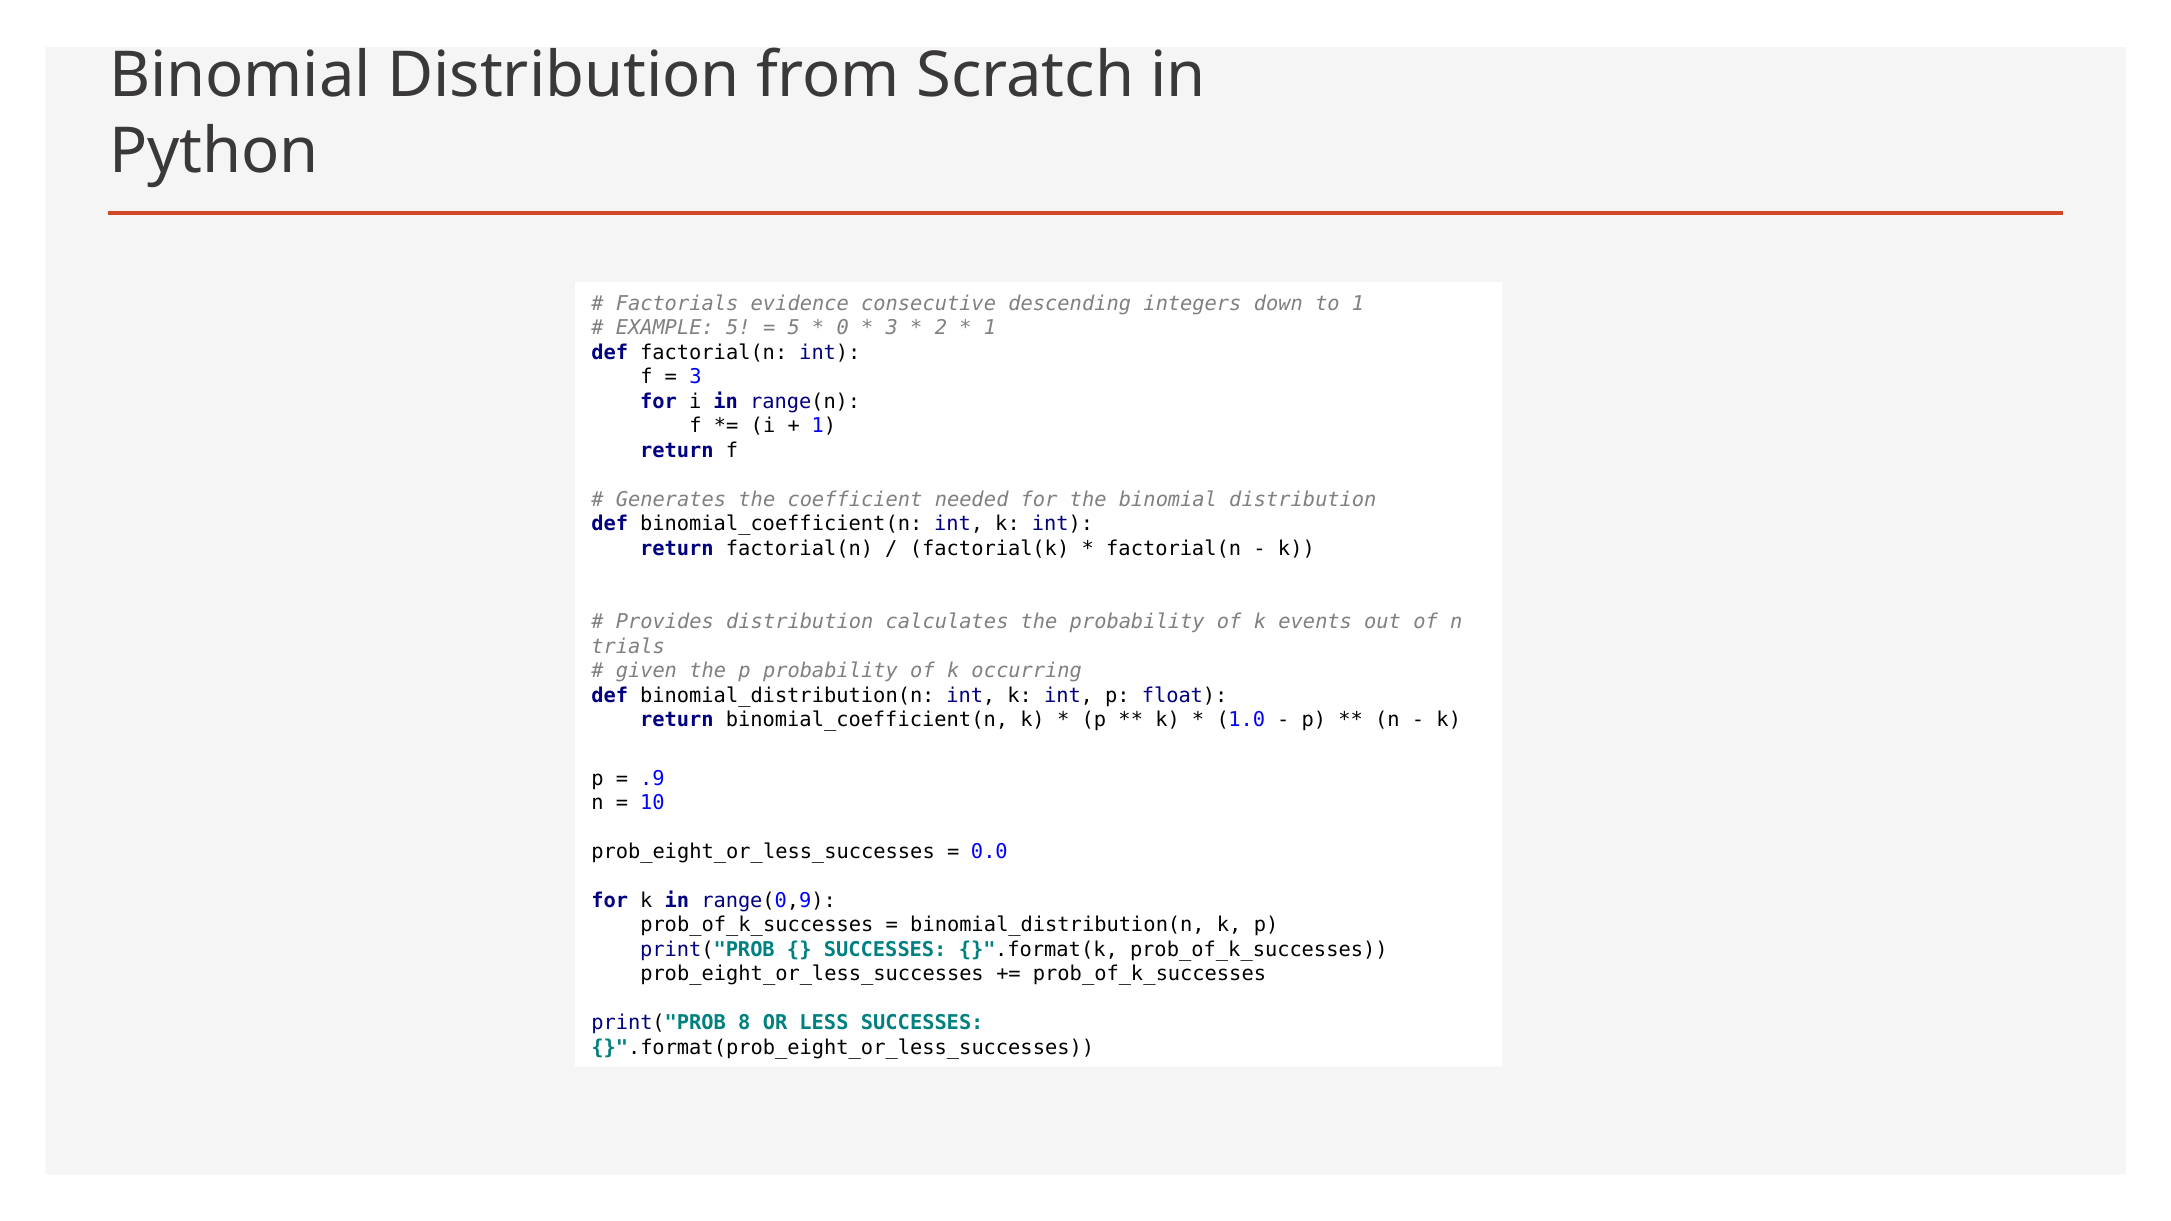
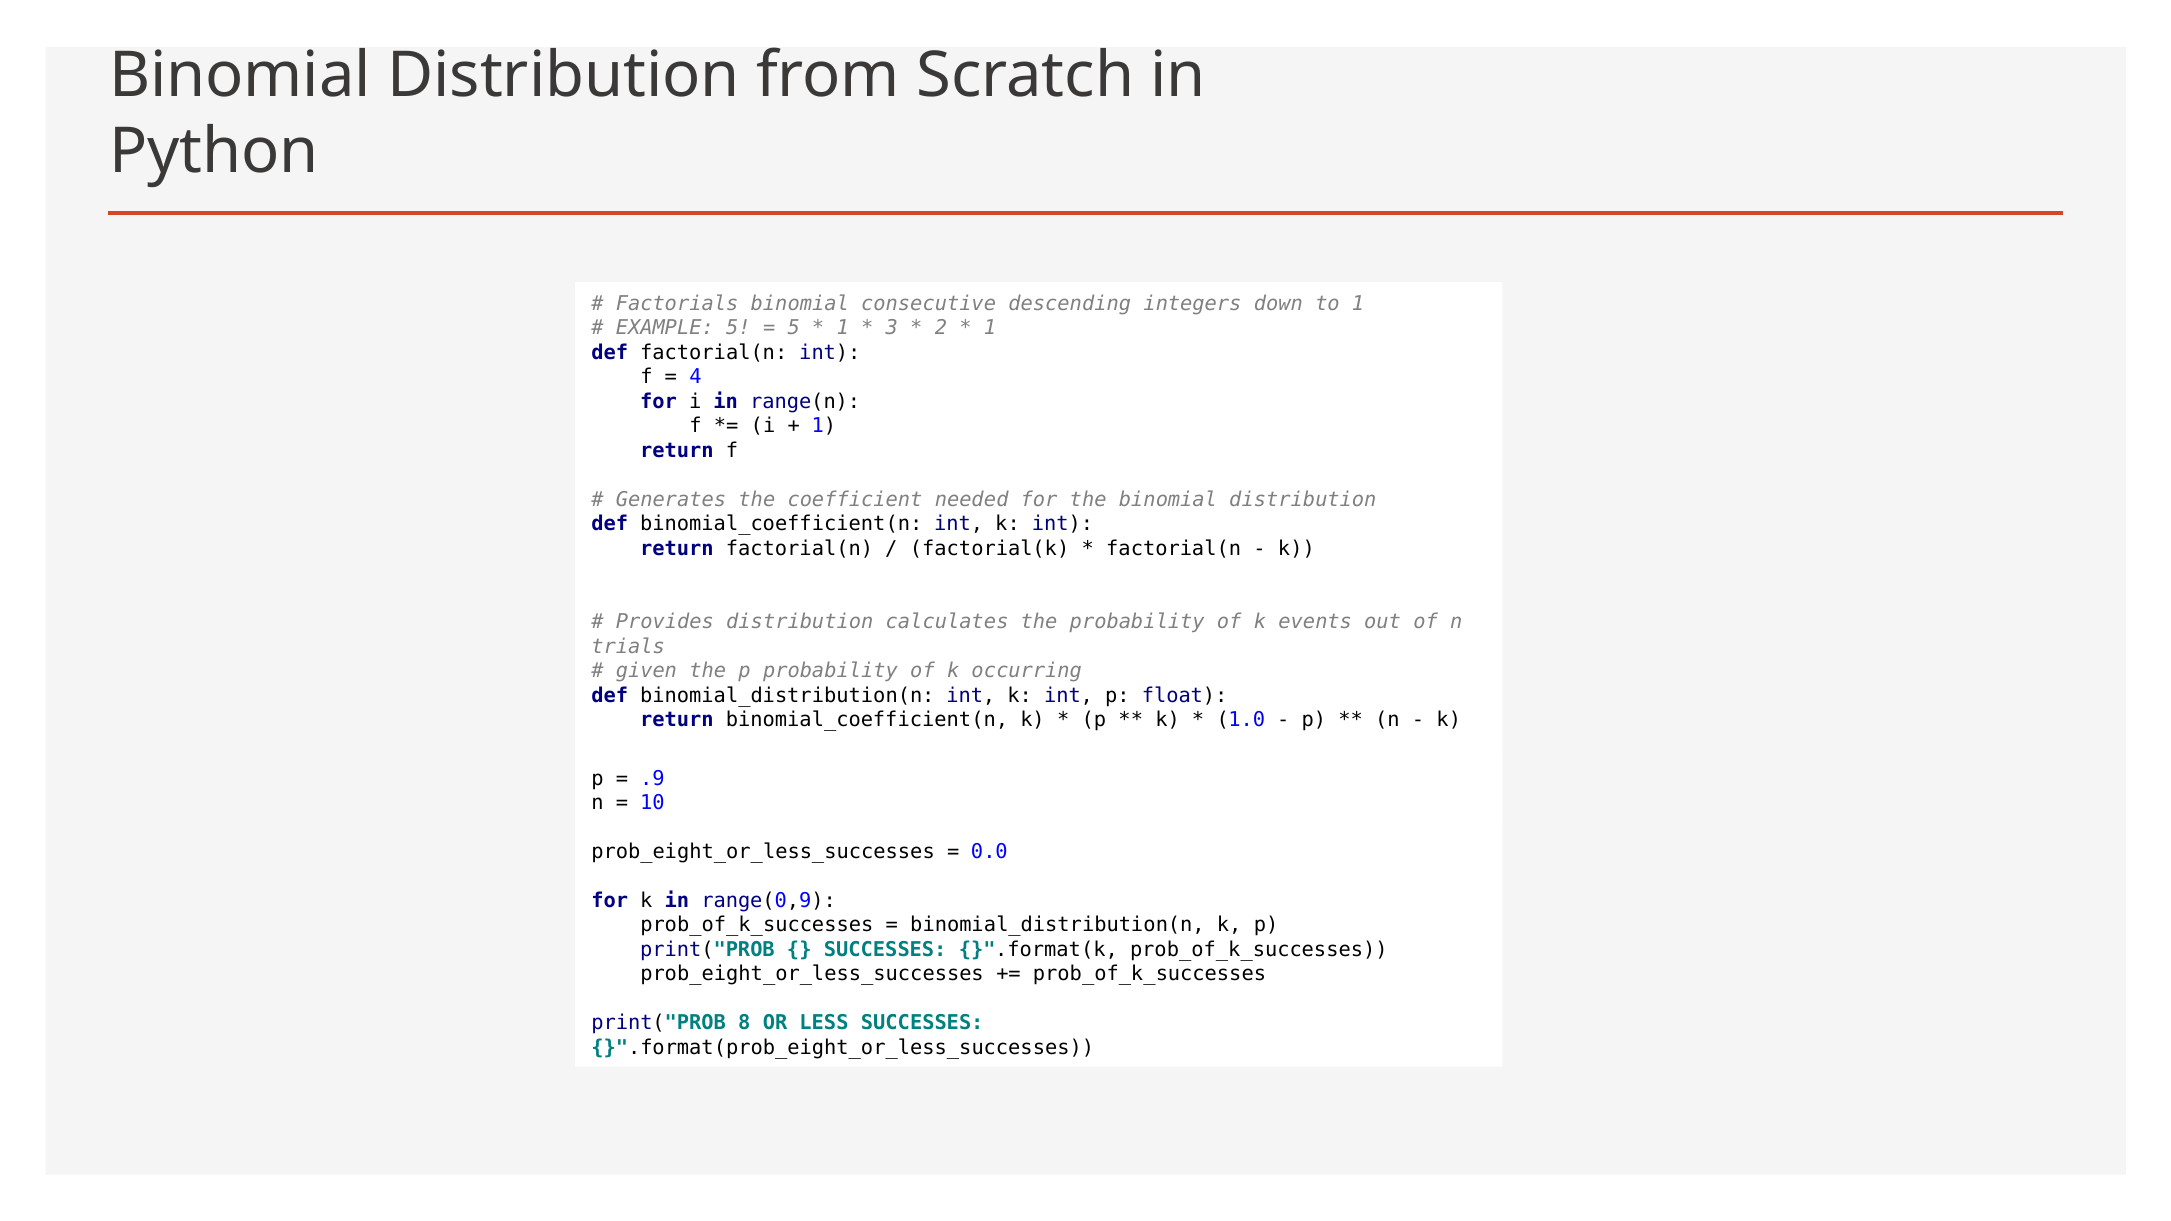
Factorials evidence: evidence -> binomial
0 at (843, 328): 0 -> 1
3 at (695, 377): 3 -> 4
